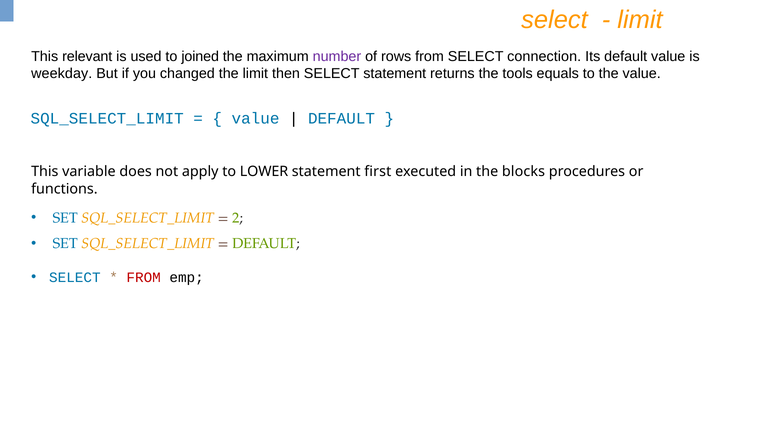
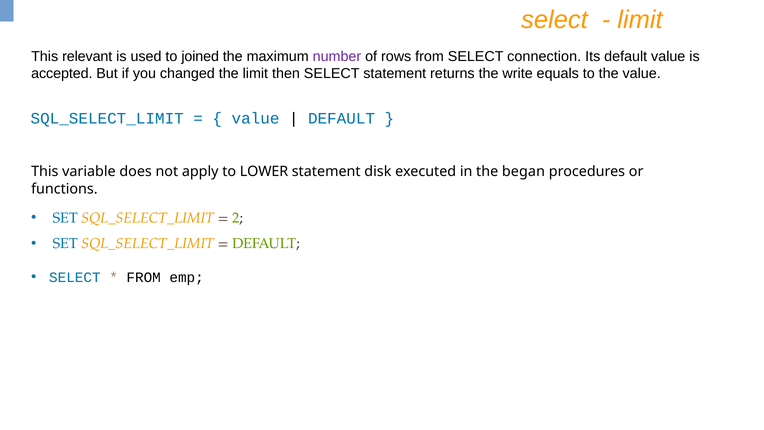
weekday: weekday -> accepted
tools: tools -> write
first: first -> disk
blocks: blocks -> began
FROM at (144, 277) colour: red -> black
